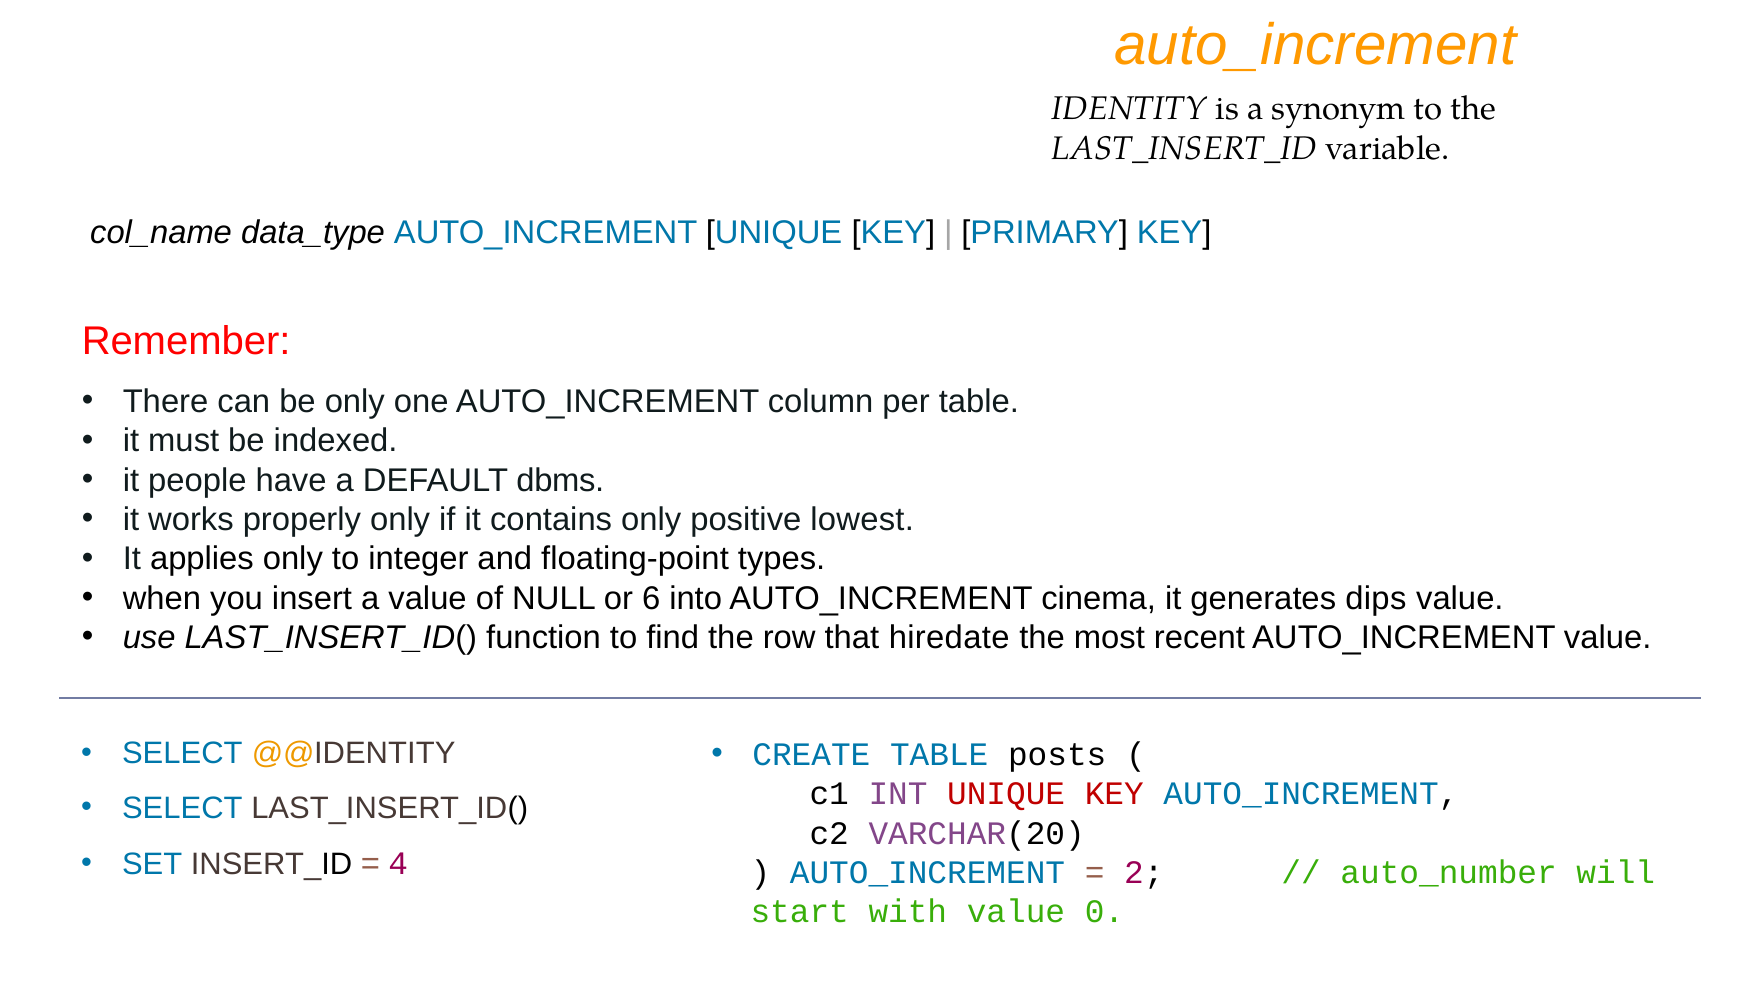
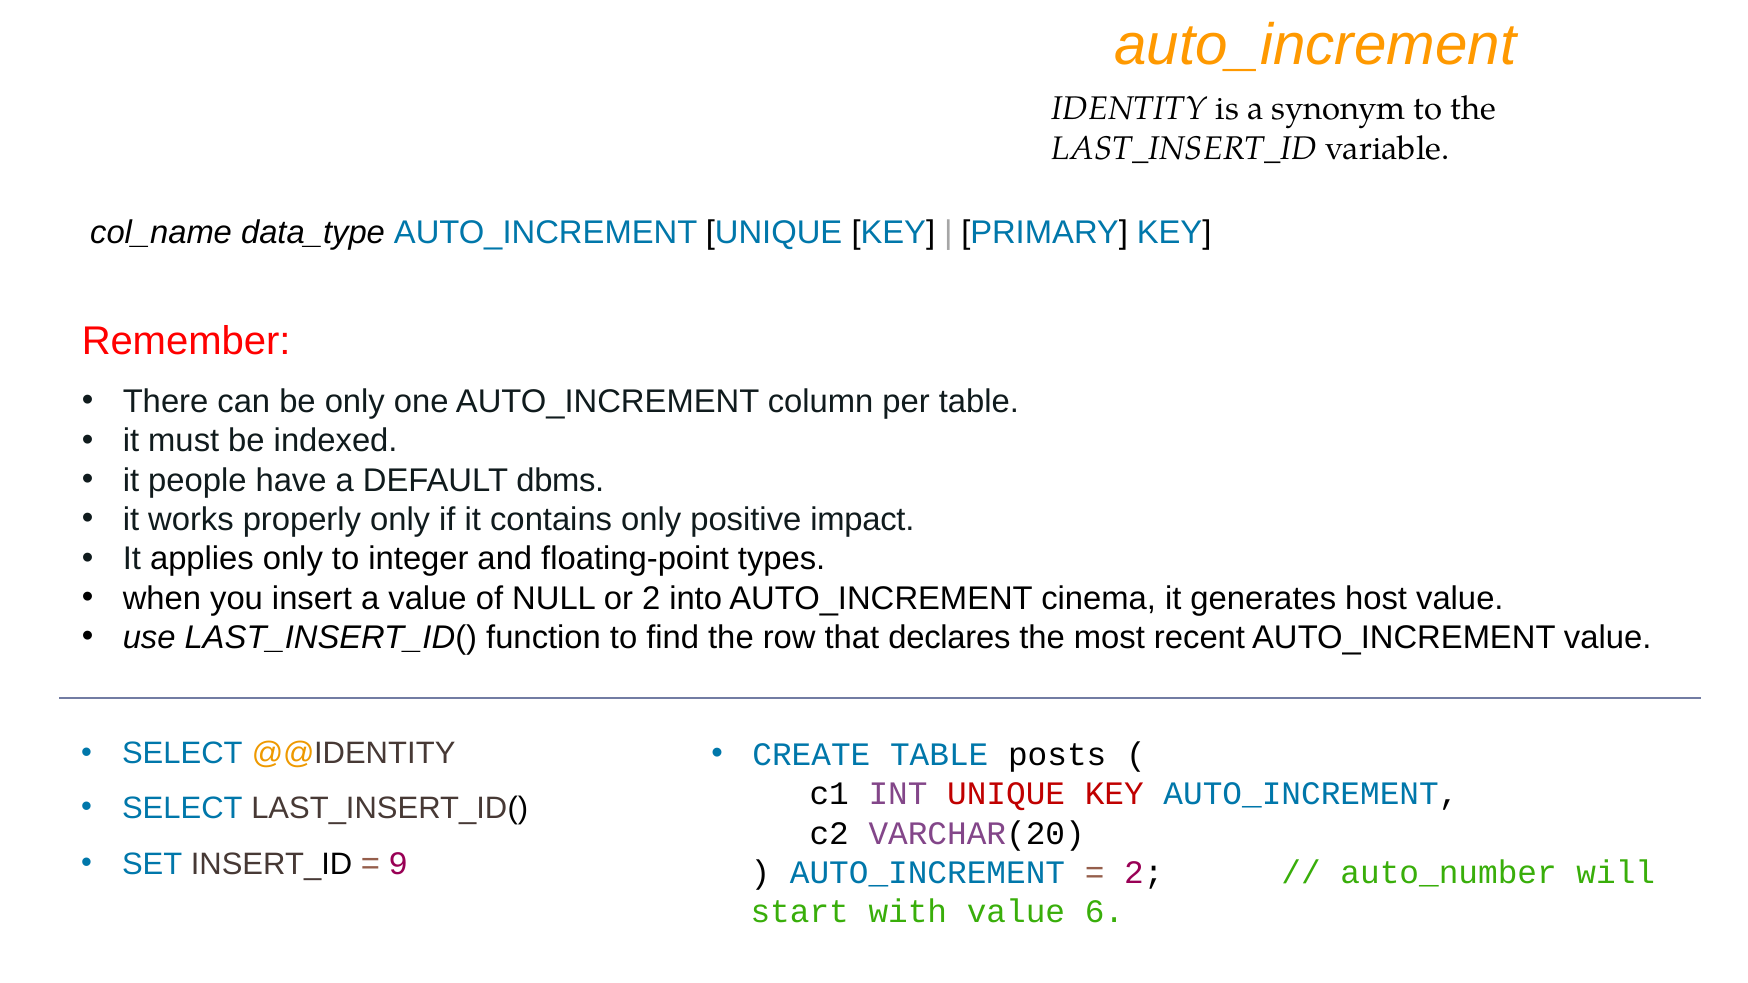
lowest: lowest -> impact
or 6: 6 -> 2
dips: dips -> host
hiredate: hiredate -> declares
4: 4 -> 9
0: 0 -> 6
